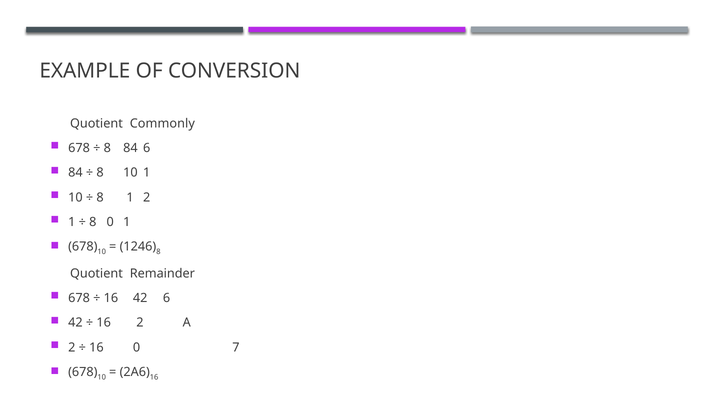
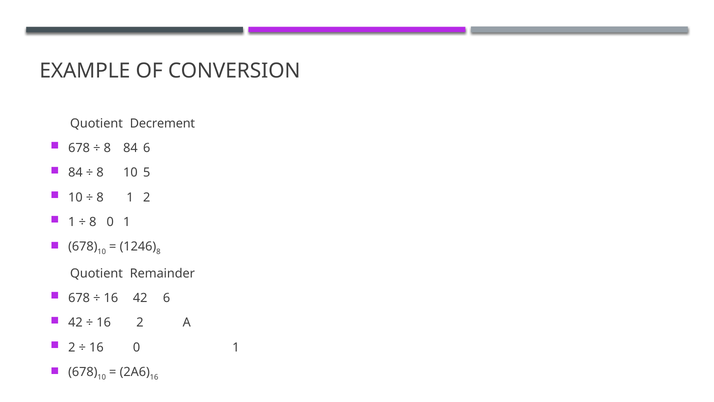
Commonly: Commonly -> Decrement
10 1: 1 -> 5
16 0 7: 7 -> 1
